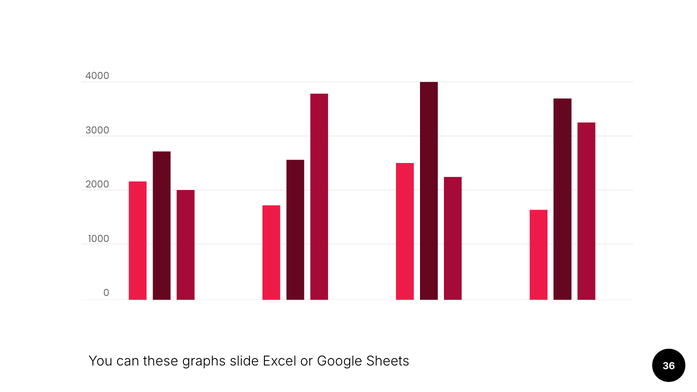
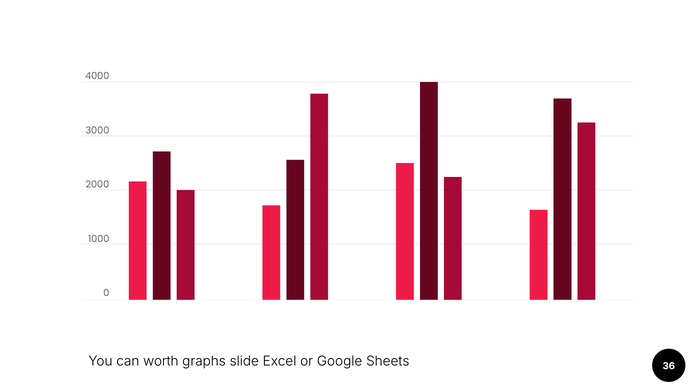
these: these -> worth
